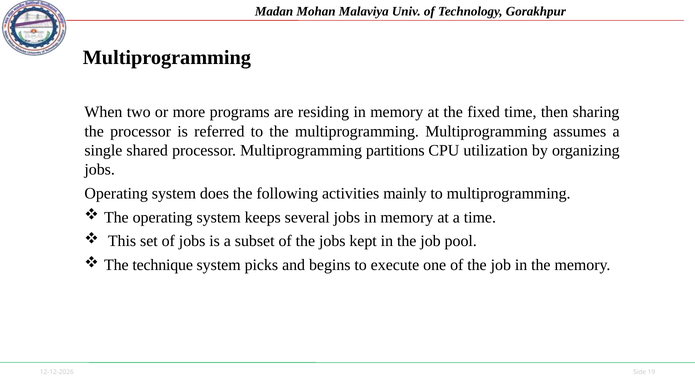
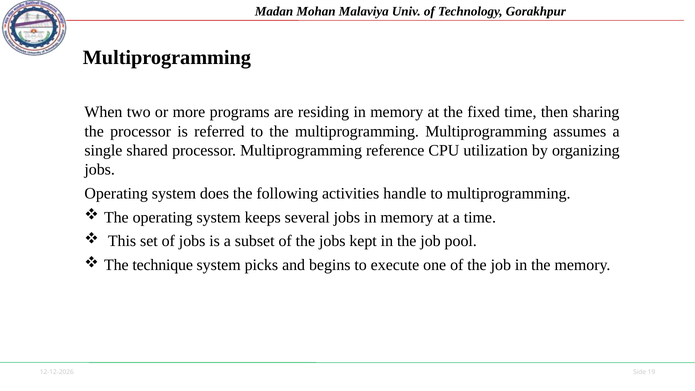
partitions: partitions -> reference
mainly: mainly -> handle
